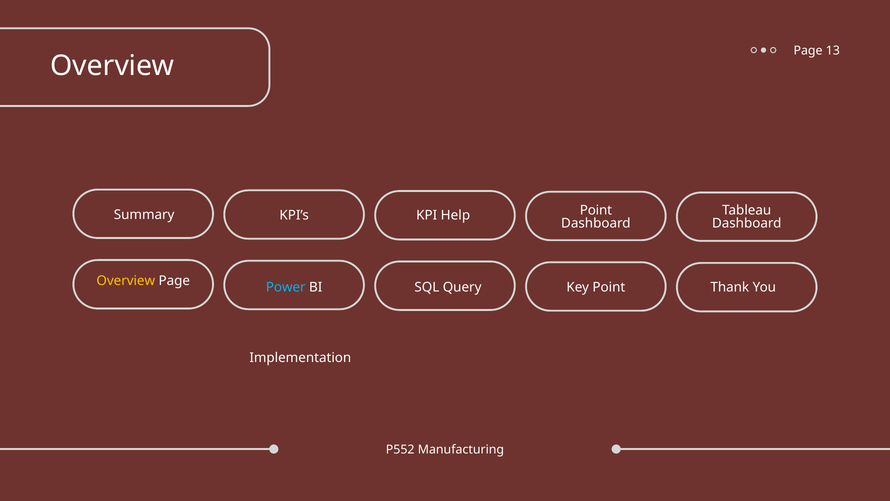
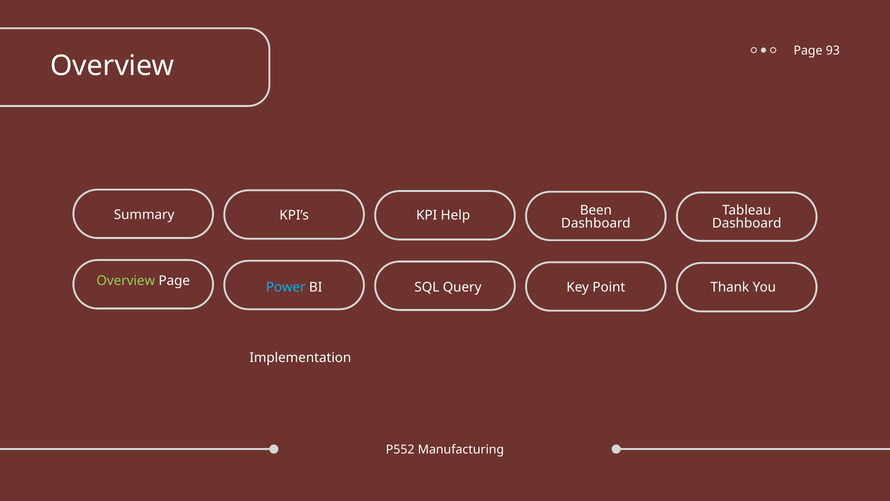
13: 13 -> 93
Summary Point: Point -> Been
Overview at (126, 280) colour: yellow -> light green
